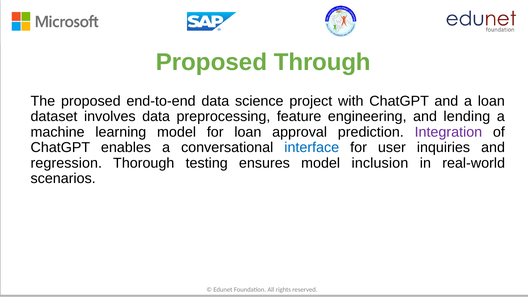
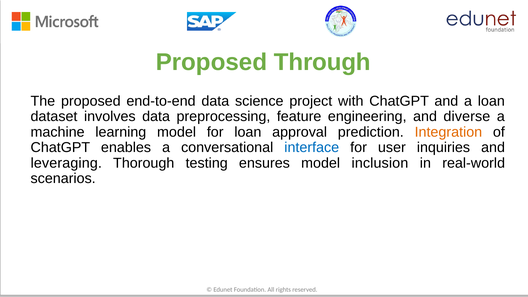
lending: lending -> diverse
Integration colour: purple -> orange
regression: regression -> leveraging
